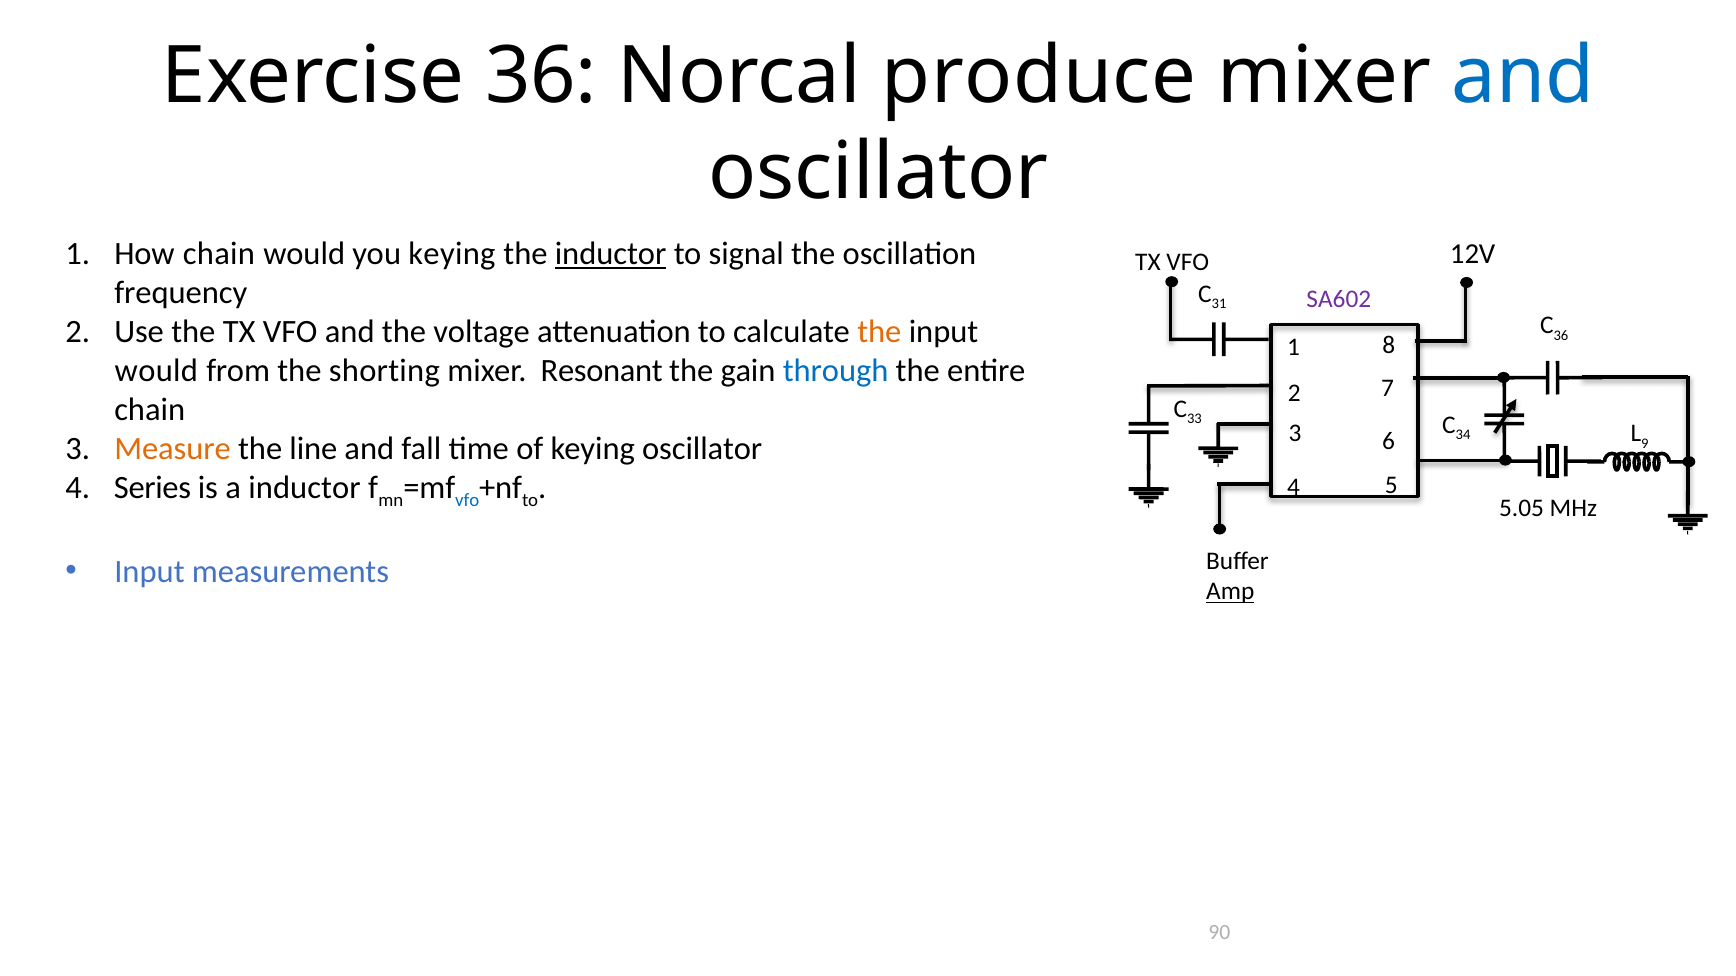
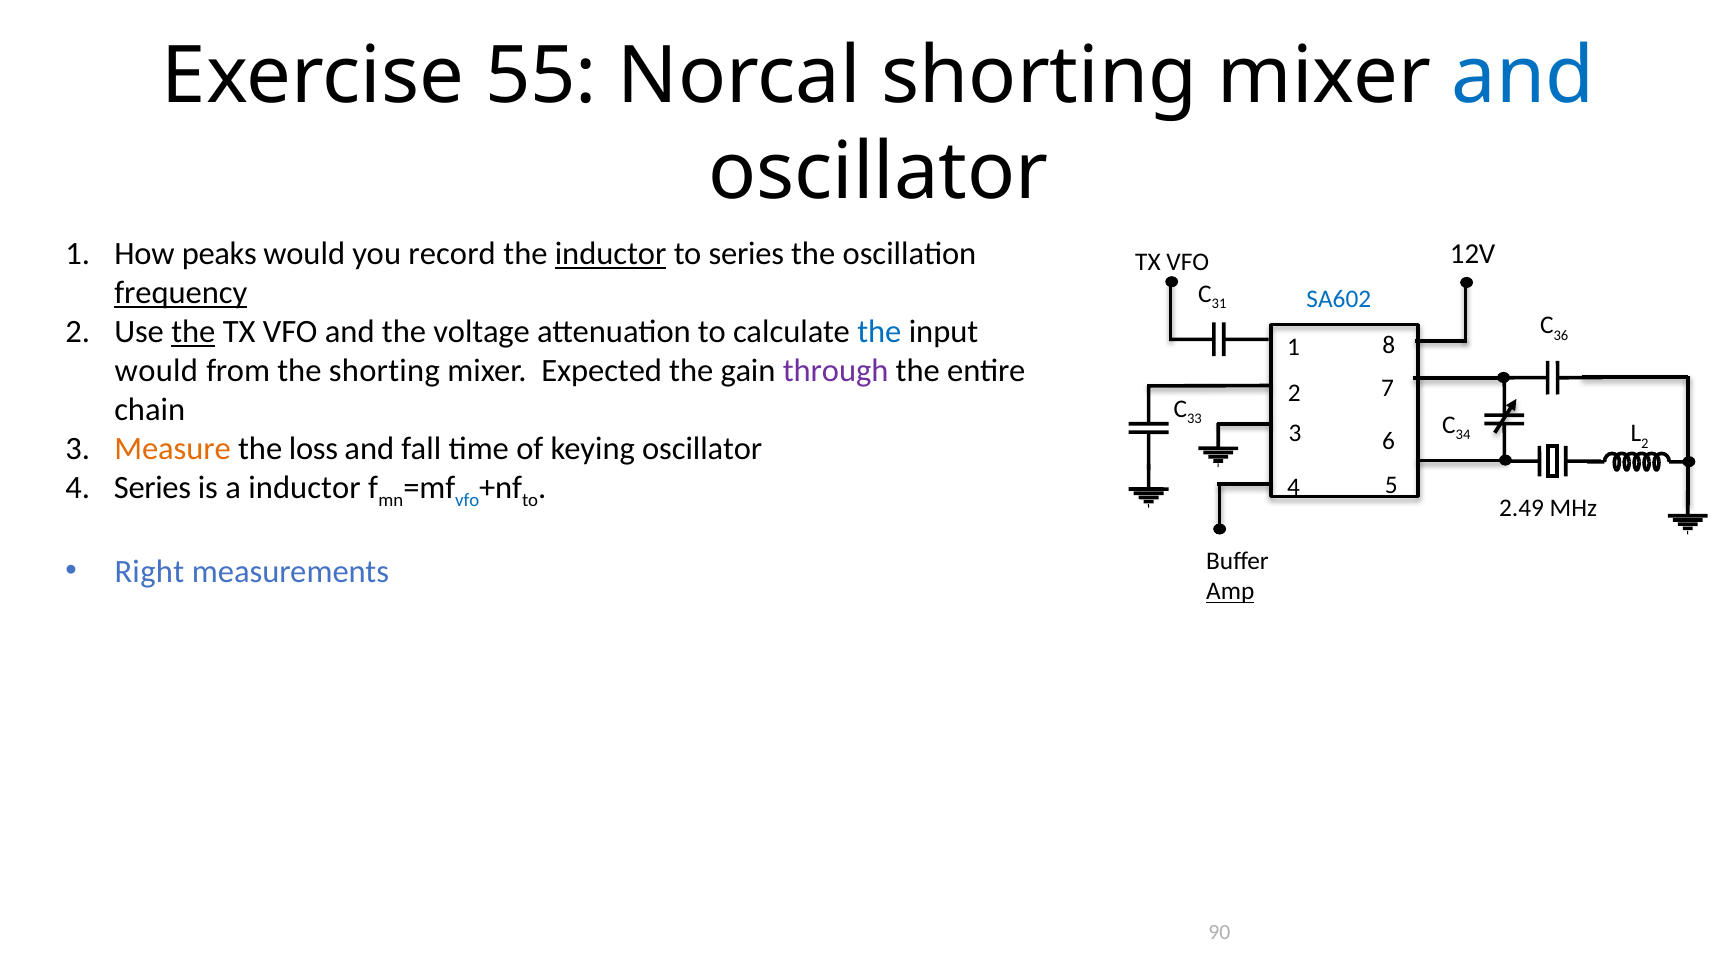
Exercise 36: 36 -> 55
Norcal produce: produce -> shorting
How chain: chain -> peaks
you keying: keying -> record
to signal: signal -> series
frequency underline: none -> present
SA602 colour: purple -> blue
the at (193, 332) underline: none -> present
the at (879, 332) colour: orange -> blue
Resonant: Resonant -> Expected
through colour: blue -> purple
9 at (1645, 443): 9 -> 2
line: line -> loss
5.05: 5.05 -> 2.49
Input at (149, 572): Input -> Right
